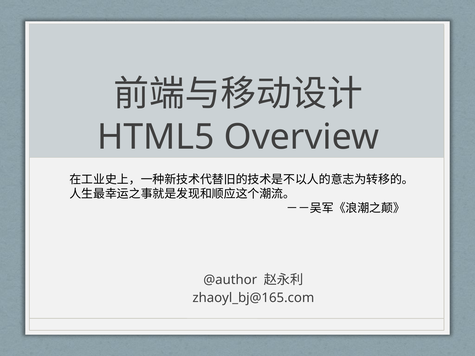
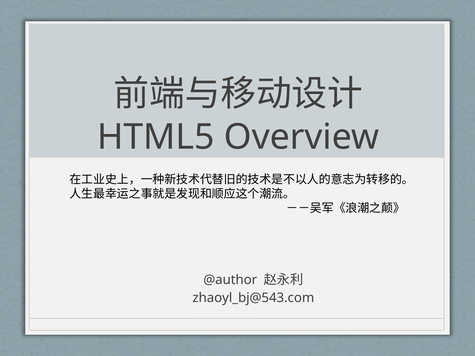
zhaoyl_bj@165.com: zhaoyl_bj@165.com -> zhaoyl_bj@543.com
